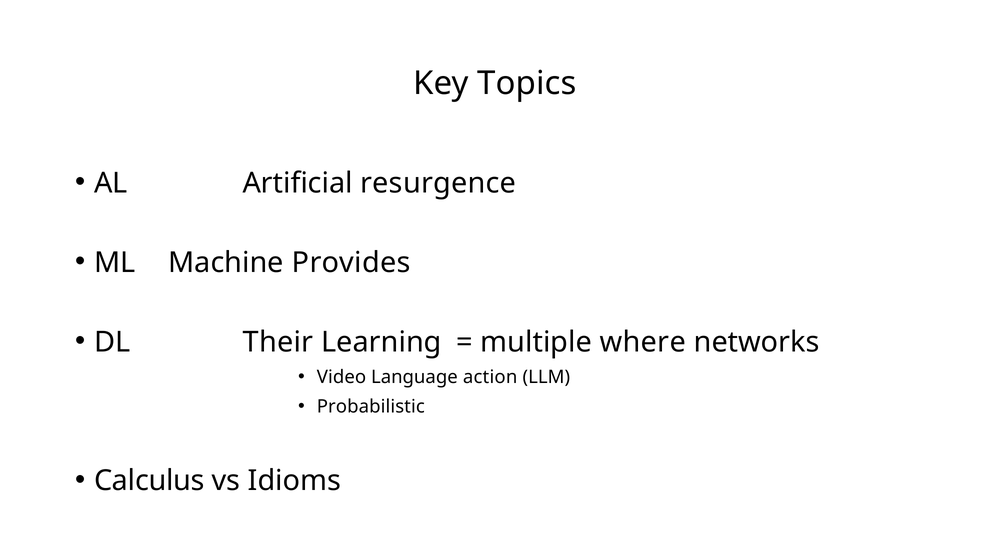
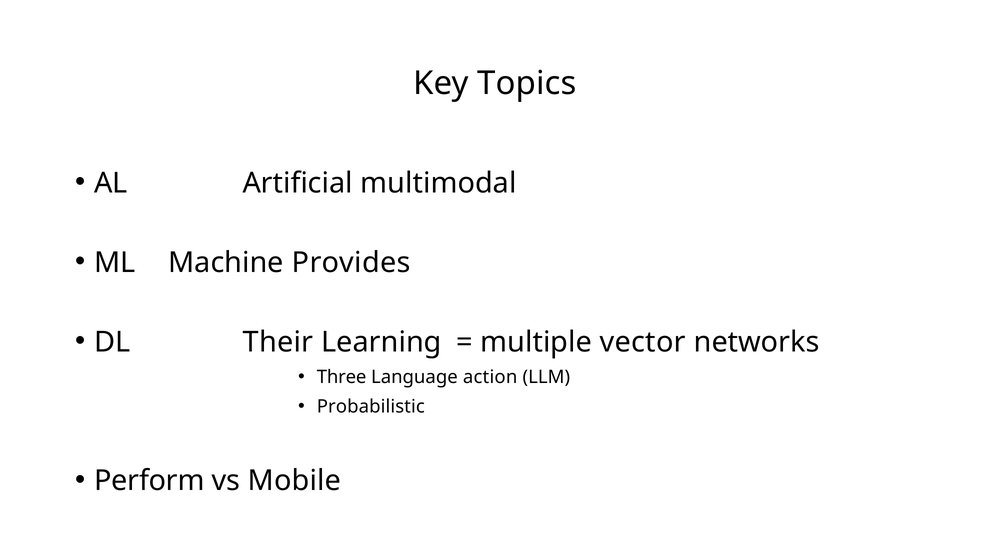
resurgence: resurgence -> multimodal
where: where -> vector
Video: Video -> Three
Calculus: Calculus -> Perform
Idioms: Idioms -> Mobile
